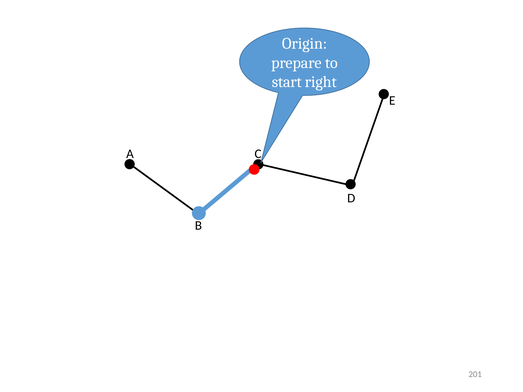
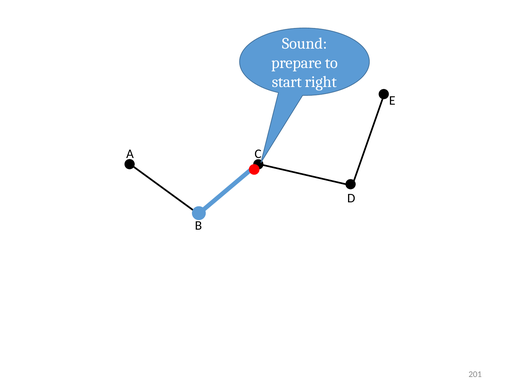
Origin: Origin -> Sound
